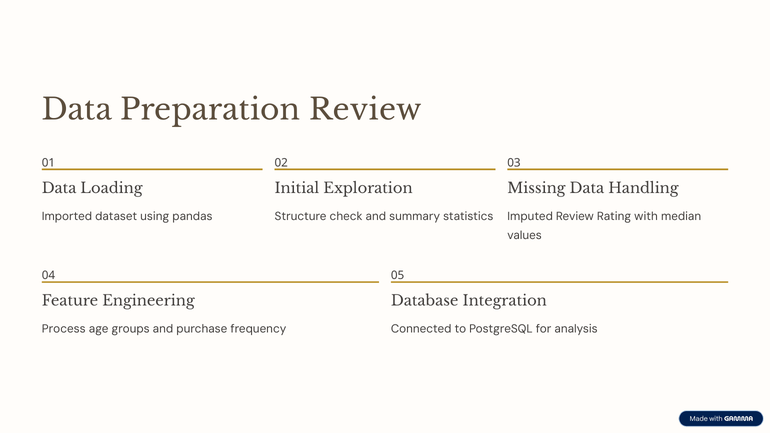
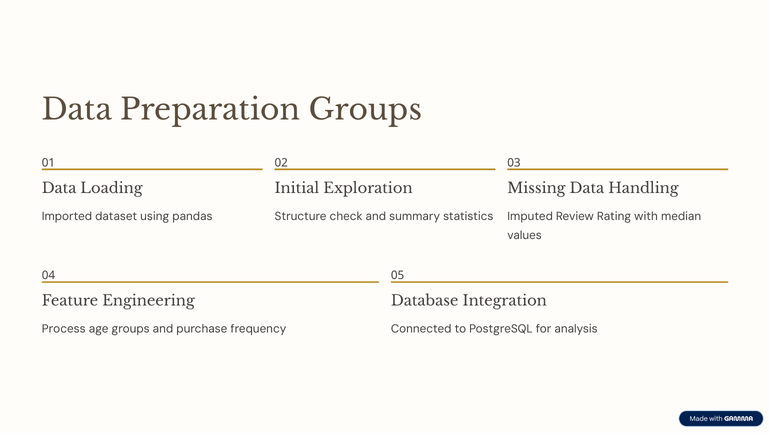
Preparation Review: Review -> Groups
